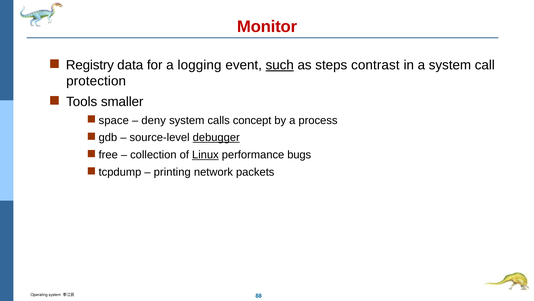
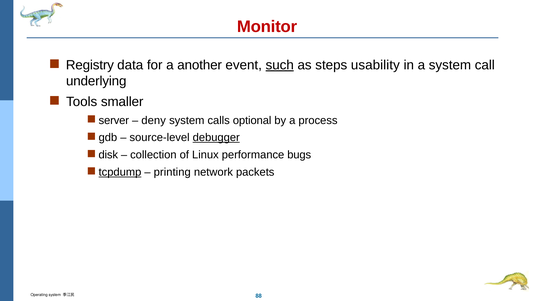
logging: logging -> another
contrast: contrast -> usability
protection: protection -> underlying
space: space -> server
concept: concept -> optional
free: free -> disk
Linux underline: present -> none
tcpdump underline: none -> present
